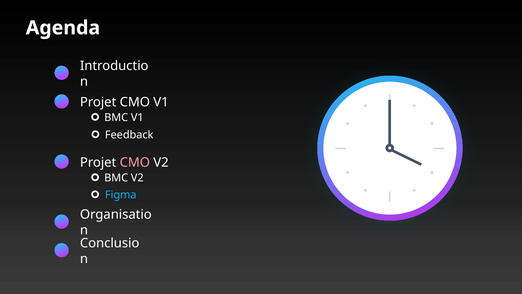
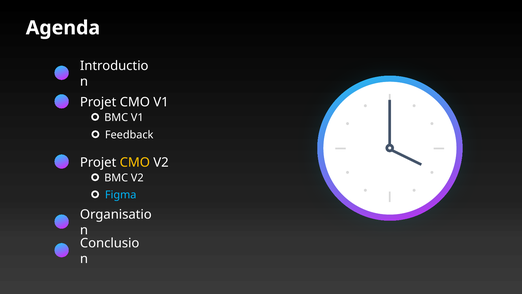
CMO at (135, 162) colour: pink -> yellow
